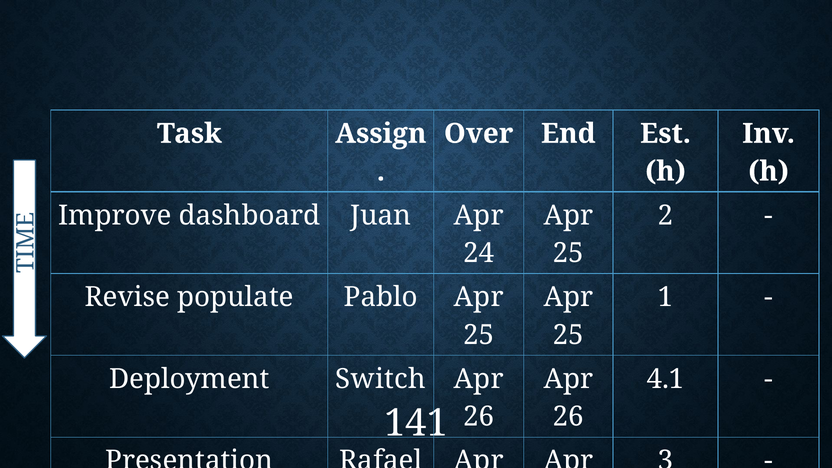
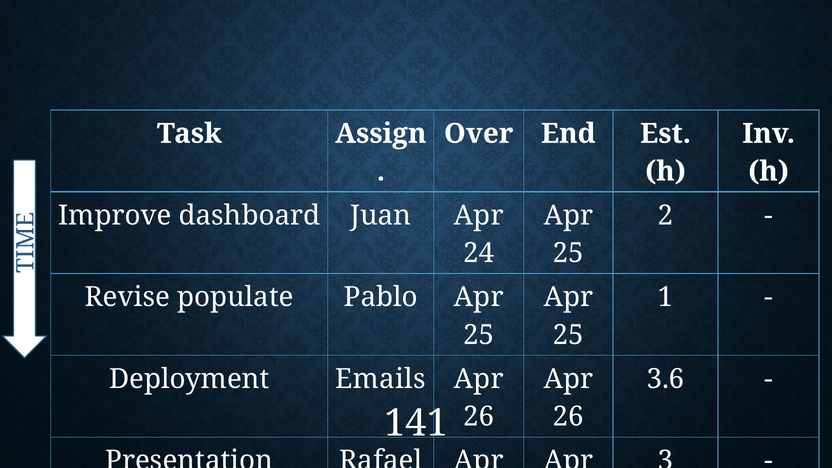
Switch: Switch -> Emails
4.1: 4.1 -> 3.6
